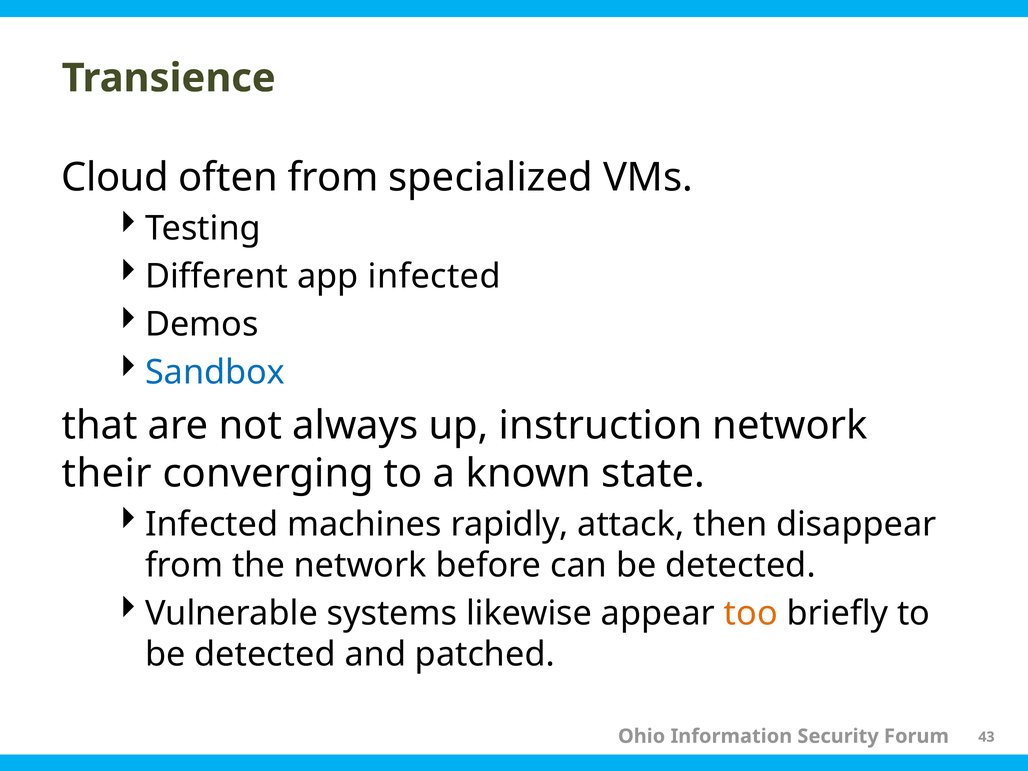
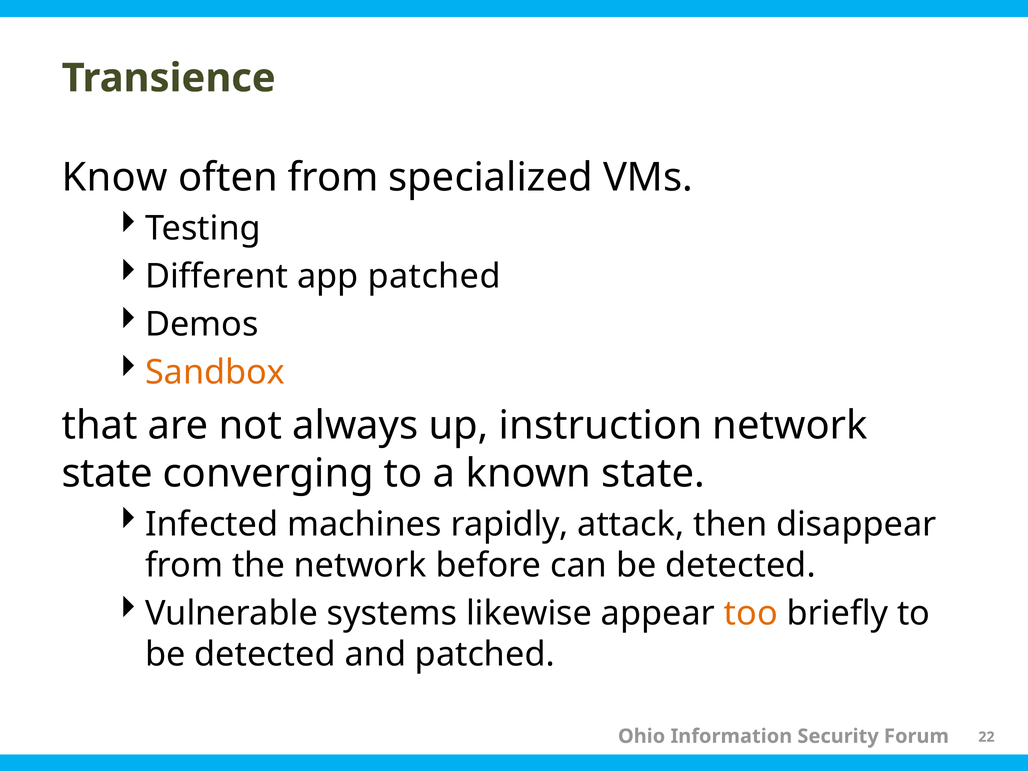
Cloud: Cloud -> Know
app infected: infected -> patched
Sandbox colour: blue -> orange
their at (107, 473): their -> state
43: 43 -> 22
